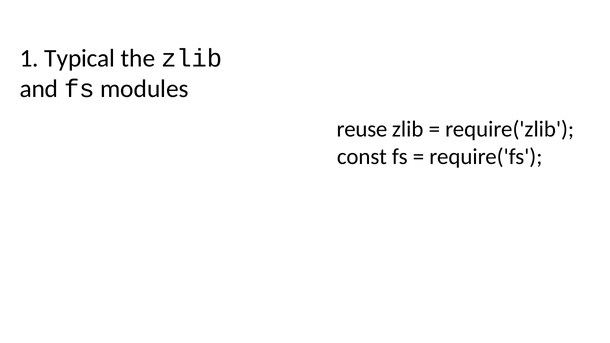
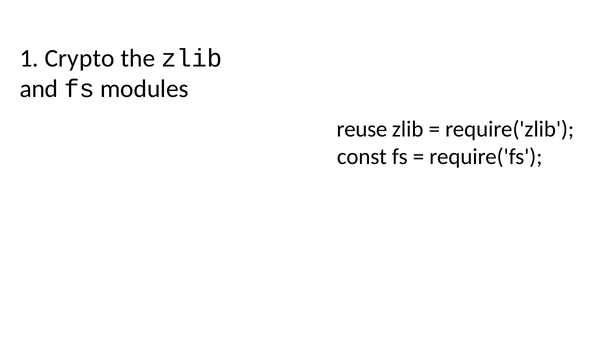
Typical: Typical -> Crypto
